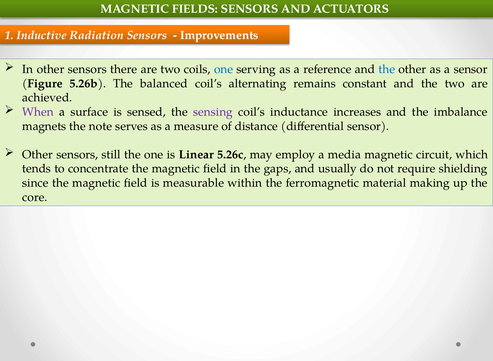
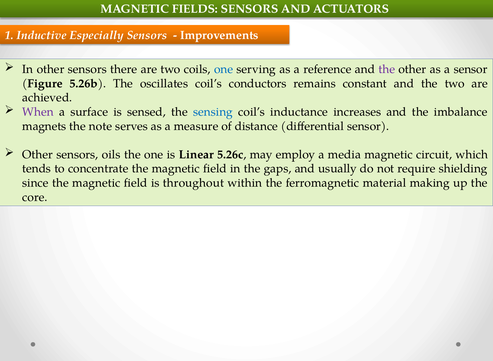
Radiation: Radiation -> Especially
the at (387, 69) colour: blue -> purple
balanced: balanced -> oscillates
alternating: alternating -> conductors
sensing colour: purple -> blue
still: still -> oils
measurable: measurable -> throughout
